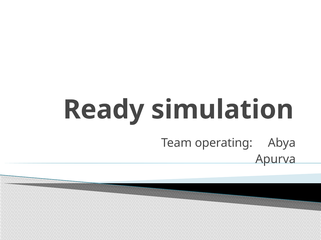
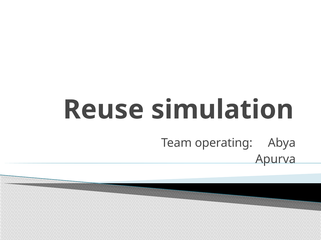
Ready: Ready -> Reuse
